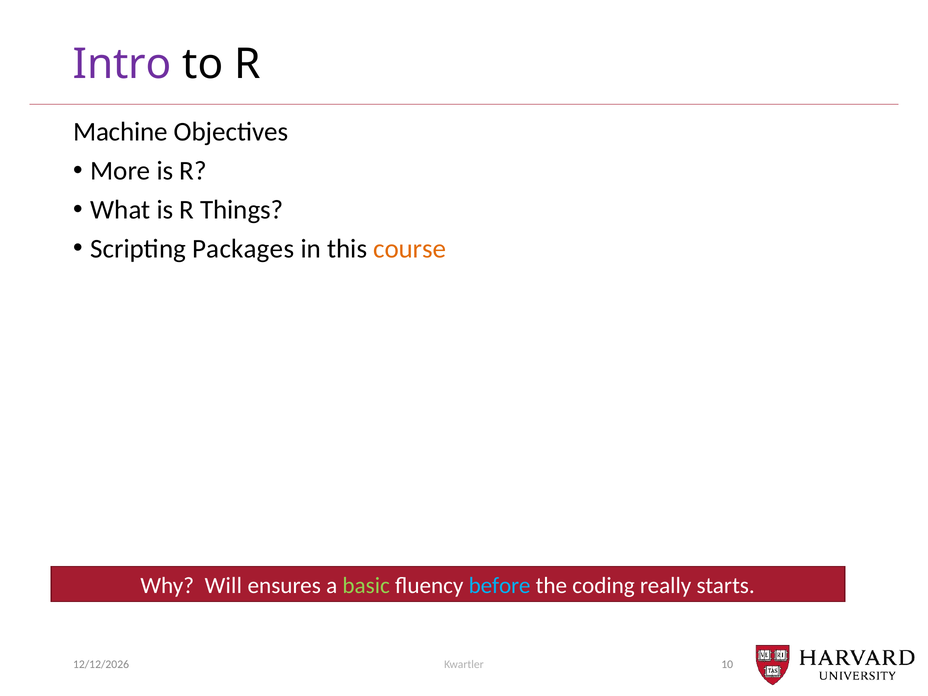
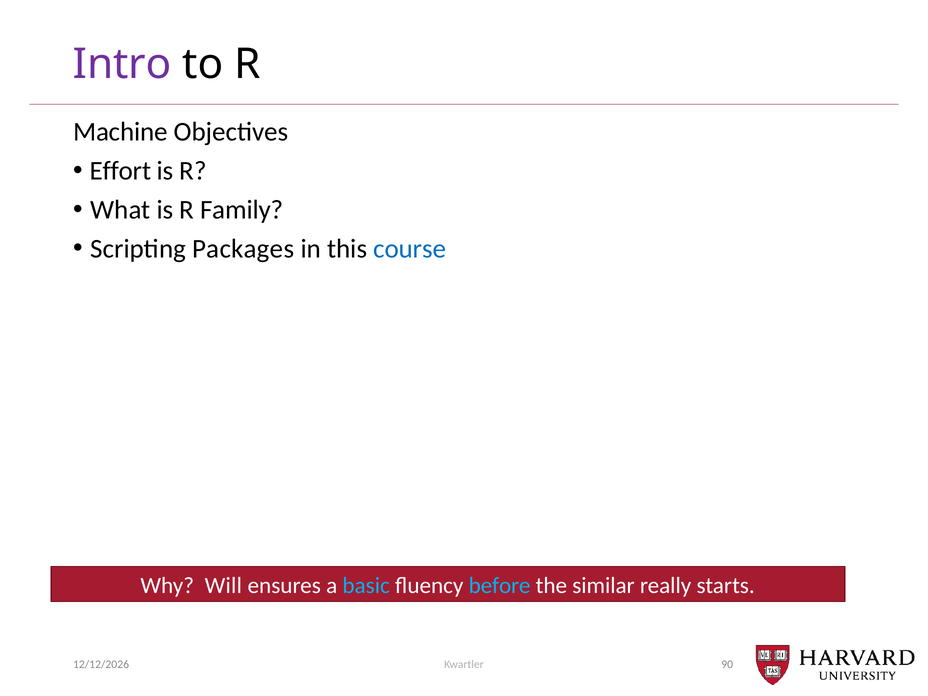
More: More -> Effort
Things: Things -> Family
course colour: orange -> blue
basic colour: light green -> light blue
coding: coding -> similar
10: 10 -> 90
